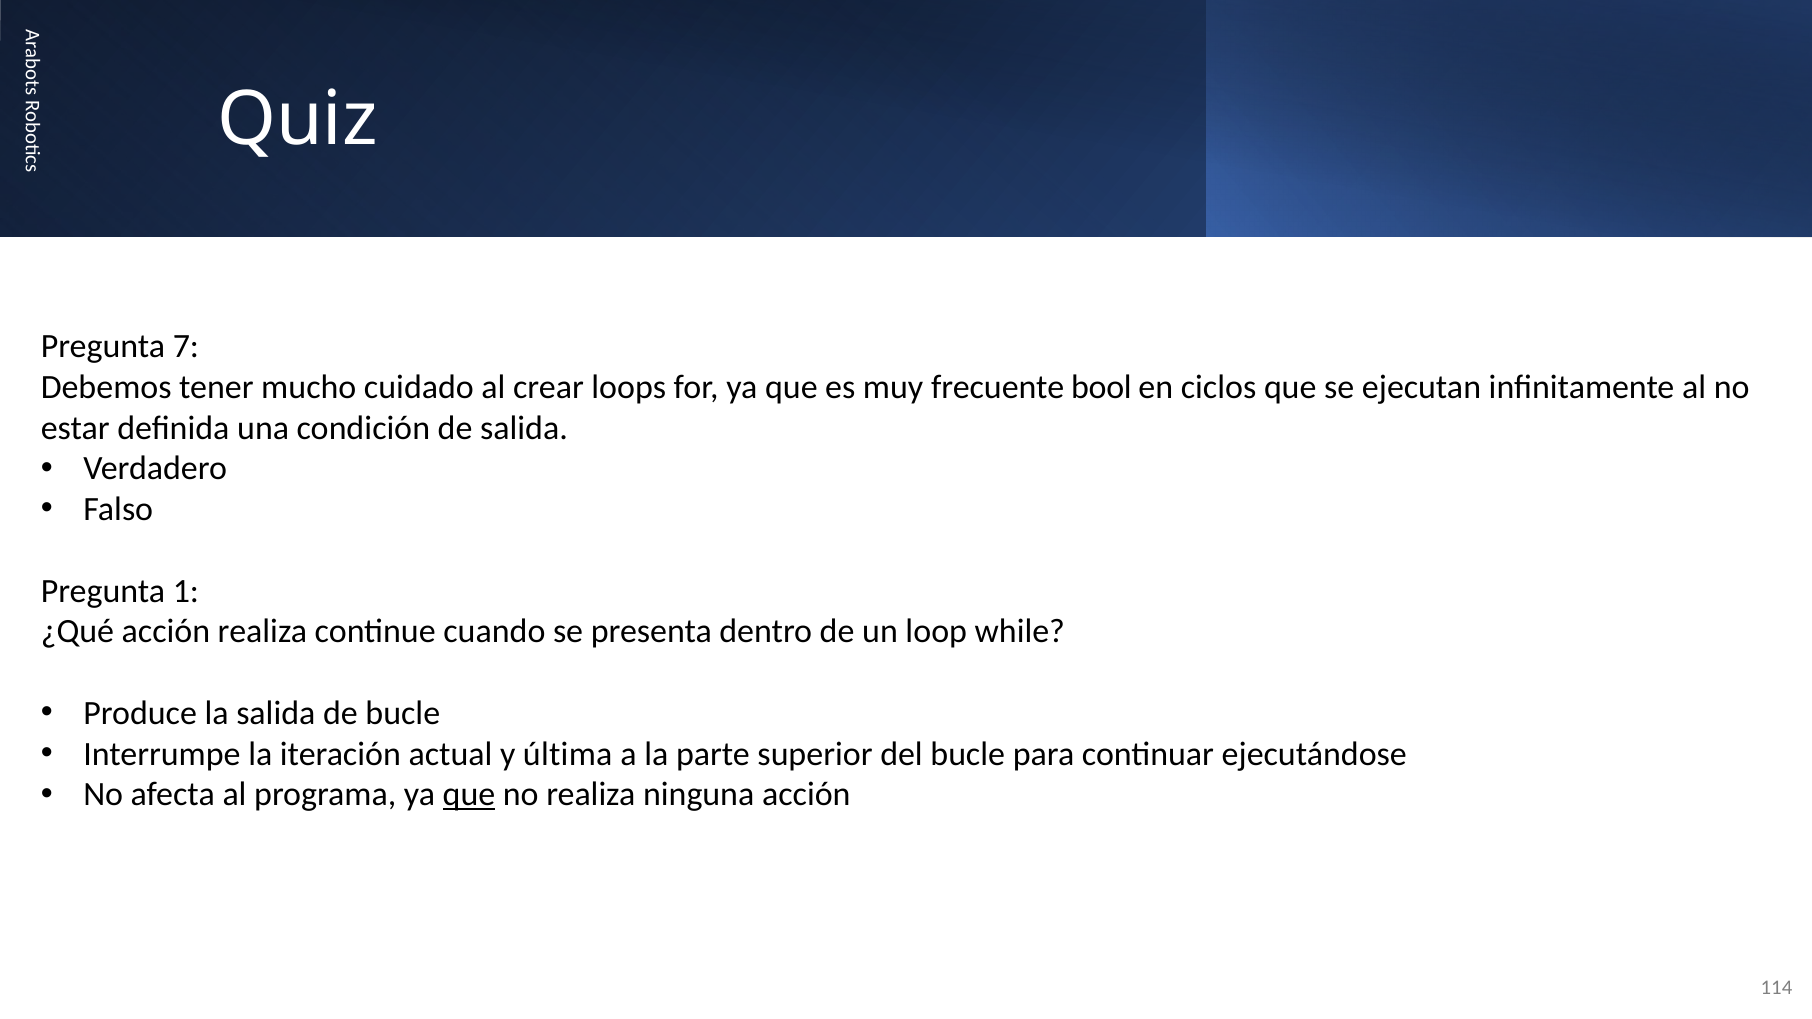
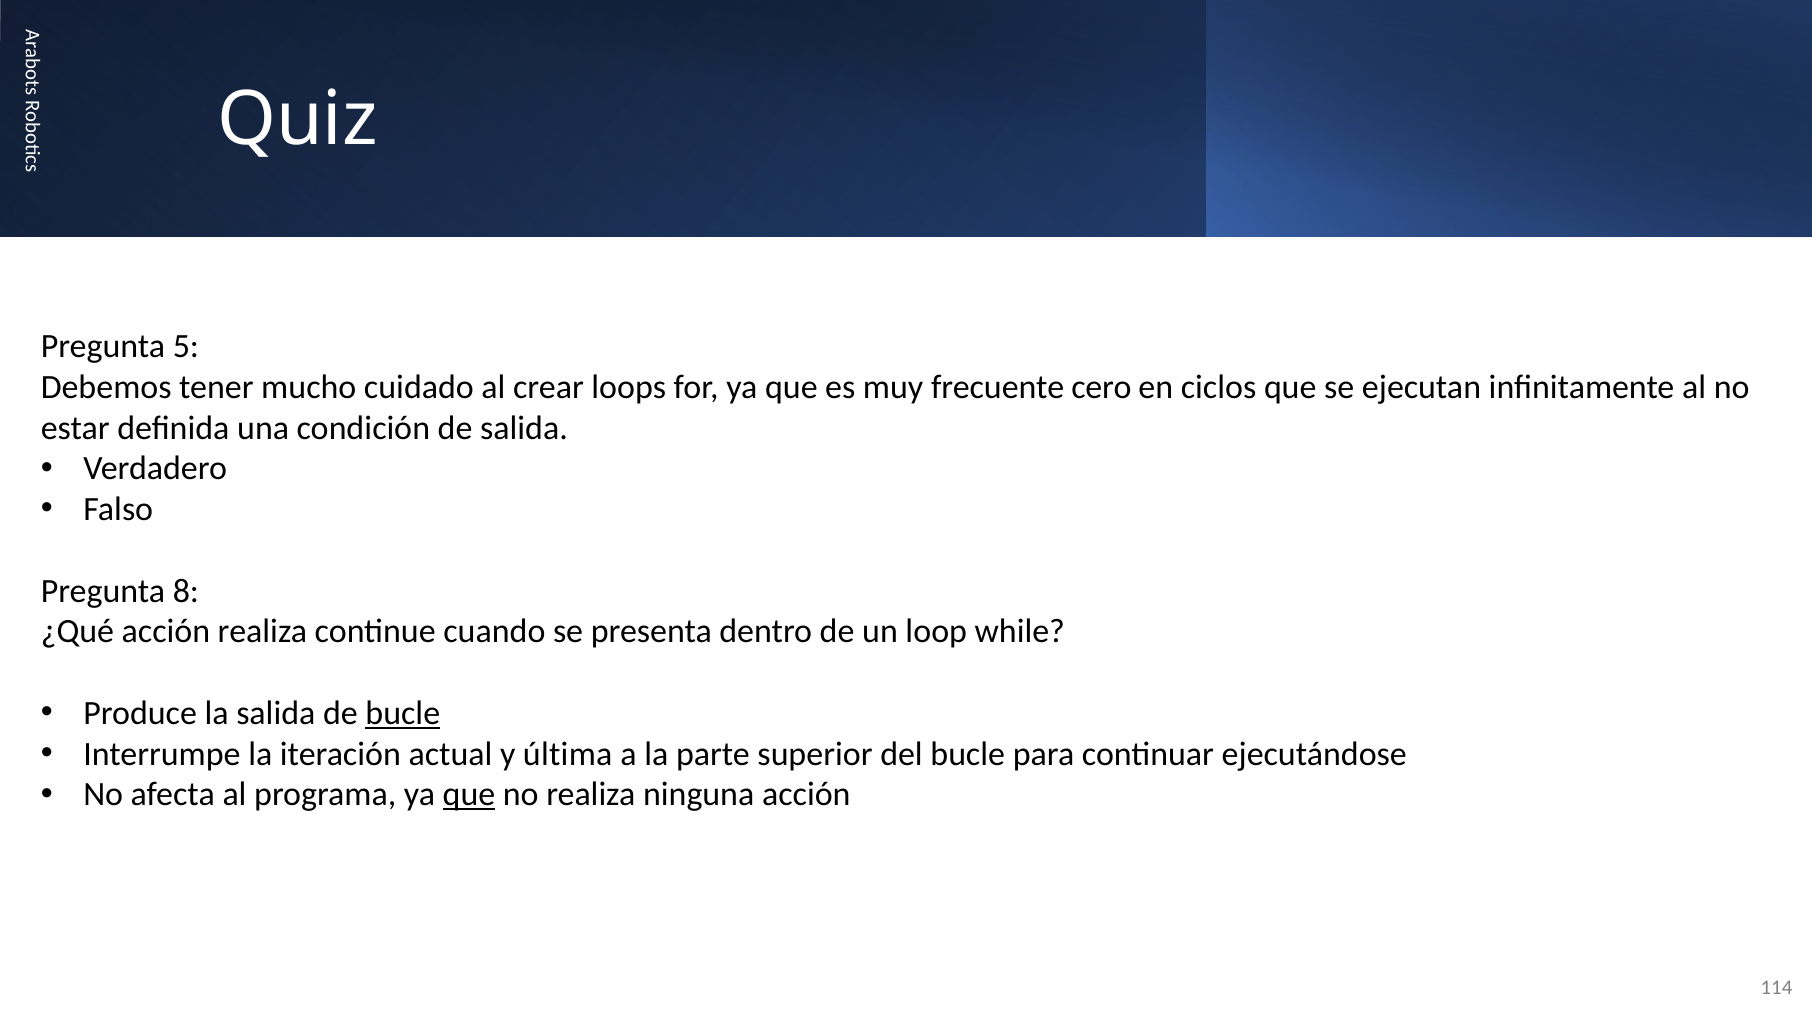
7: 7 -> 5
bool: bool -> cero
1: 1 -> 8
bucle at (403, 713) underline: none -> present
